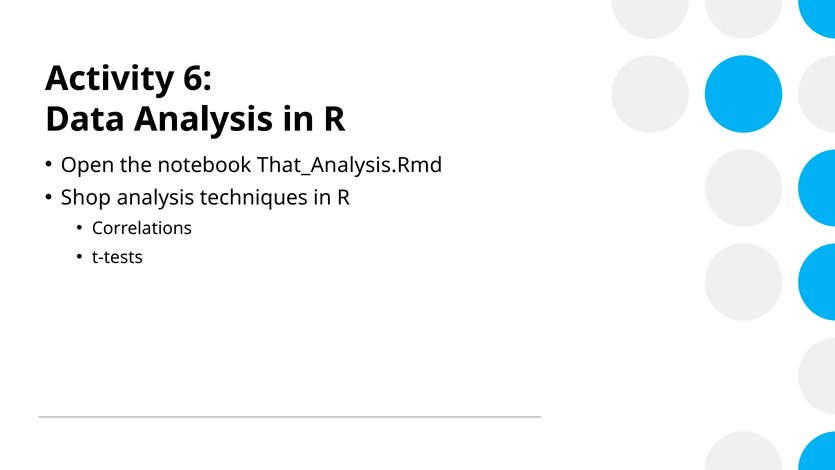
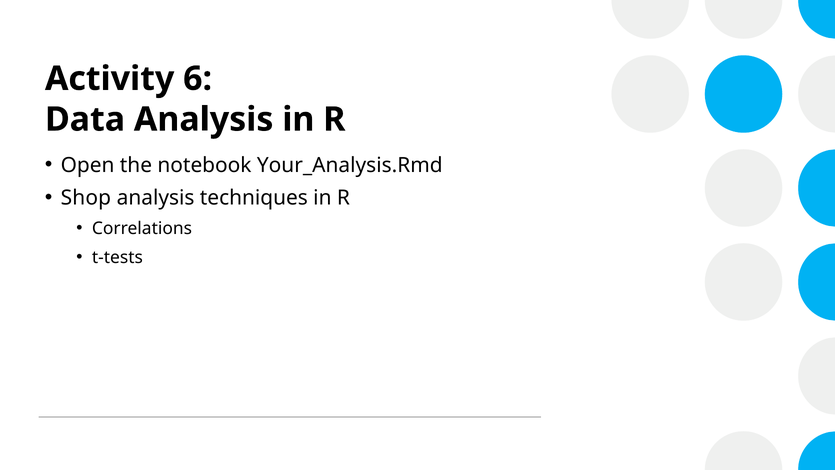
That_Analysis.Rmd: That_Analysis.Rmd -> Your_Analysis.Rmd
